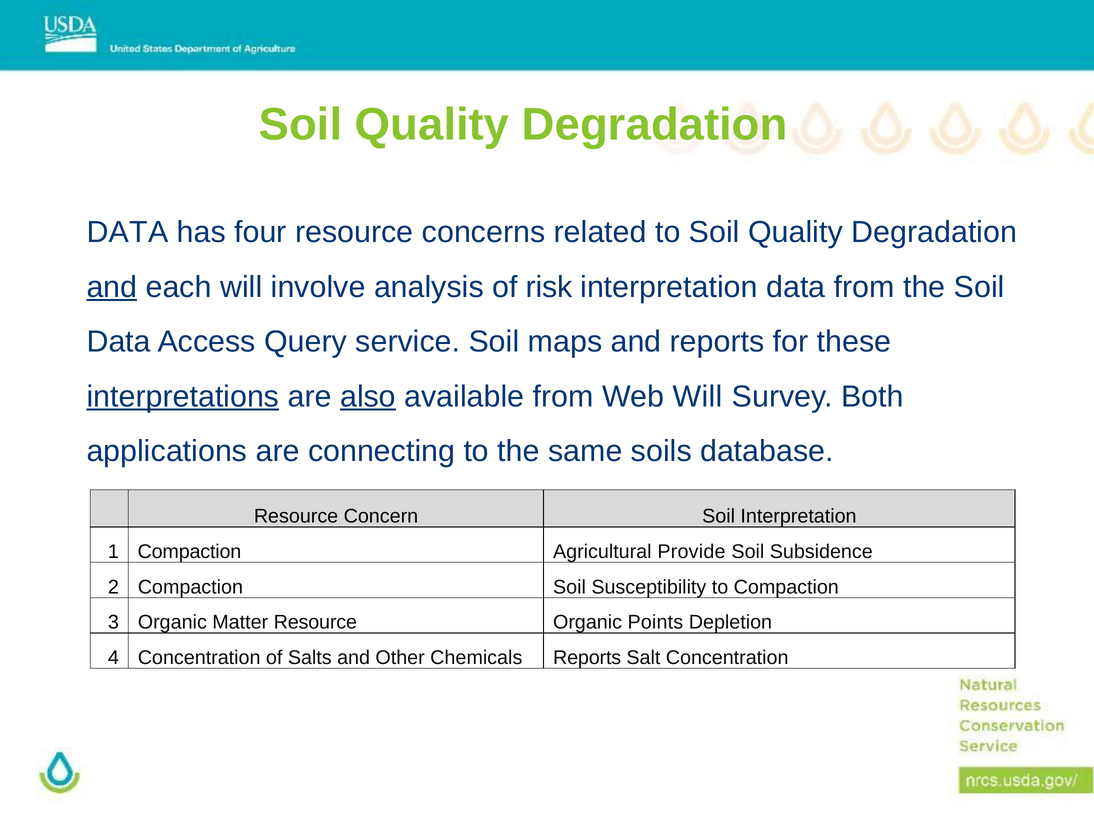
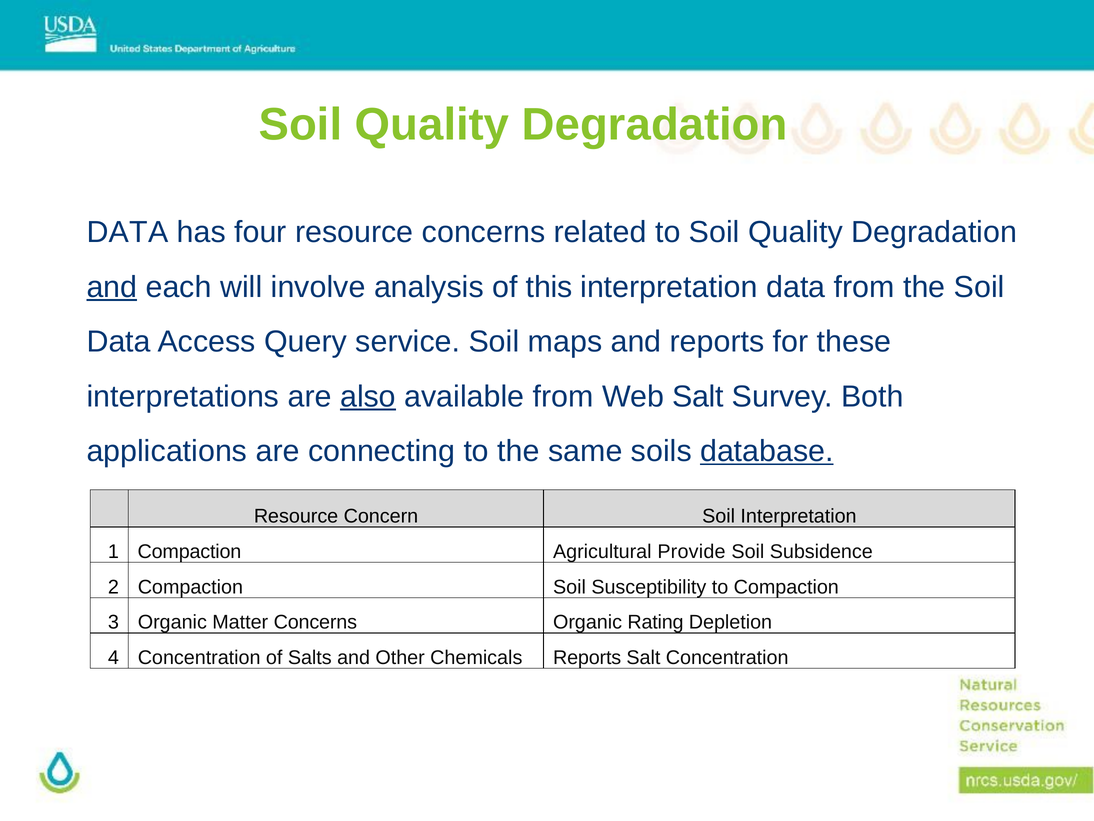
risk: risk -> this
interpretations underline: present -> none
Web Will: Will -> Salt
database underline: none -> present
Matter Resource: Resource -> Concerns
Points: Points -> Rating
